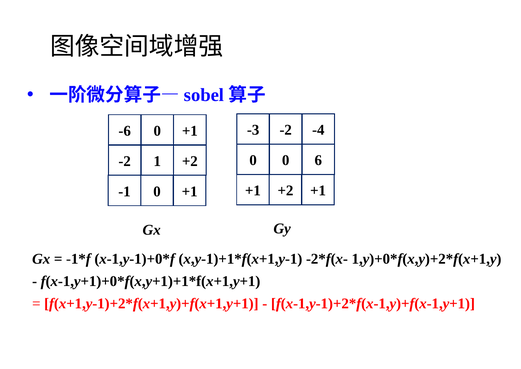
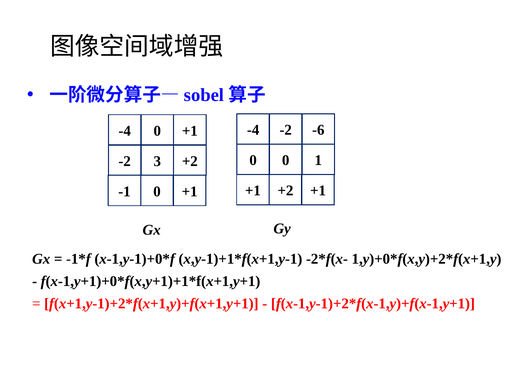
-3 at (253, 130): -3 -> -4
-4: -4 -> -6
-6 at (125, 131): -6 -> -4
6: 6 -> 1
1: 1 -> 3
